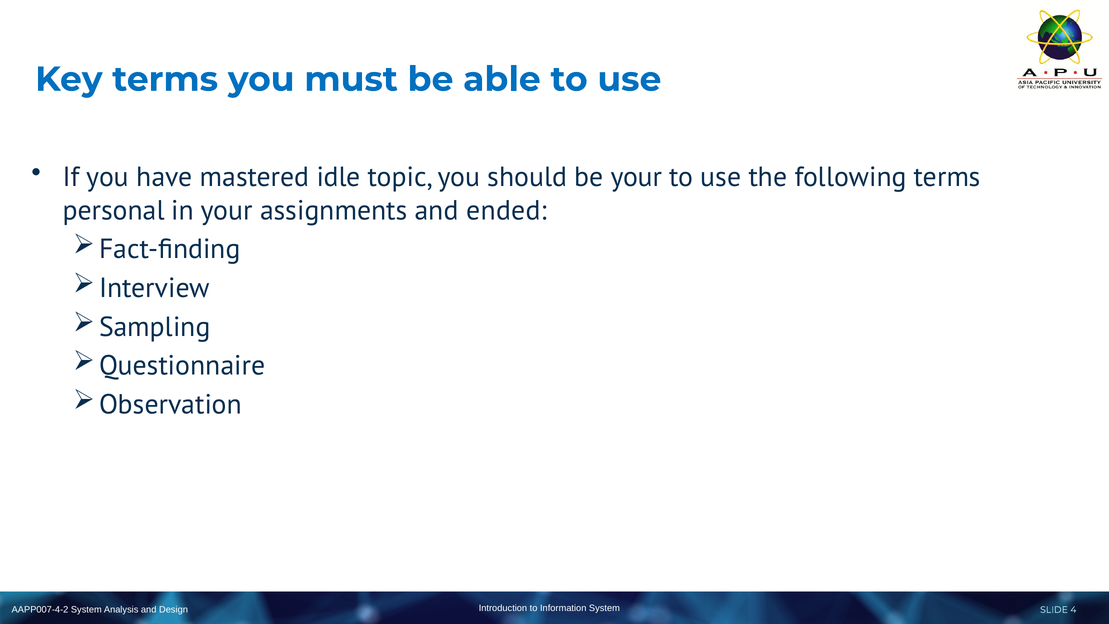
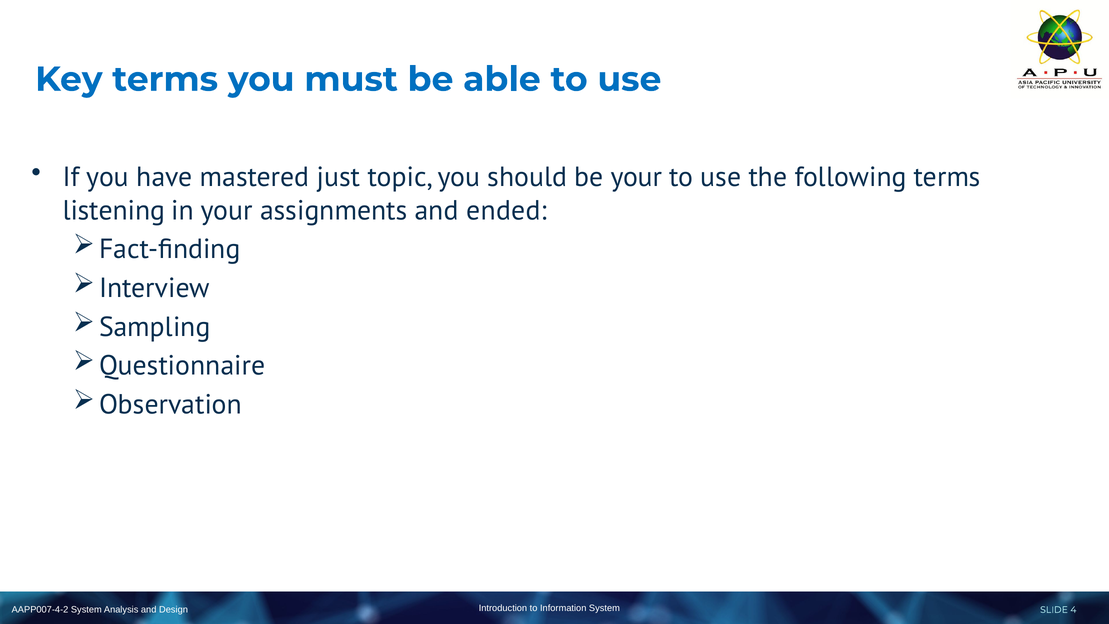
idle: idle -> just
personal: personal -> listening
